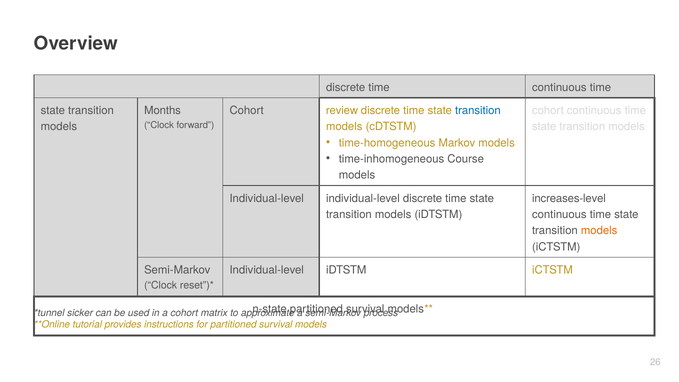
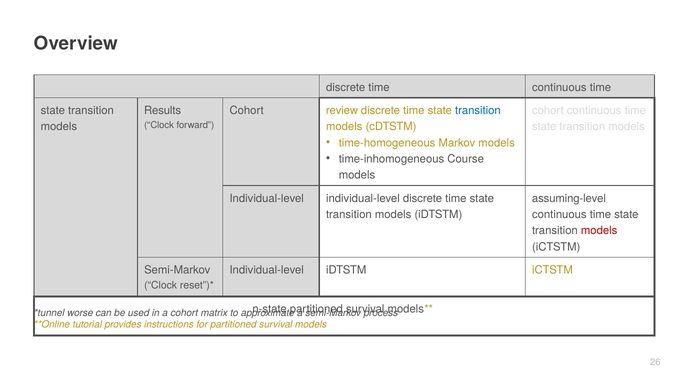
Months: Months -> Results
increases-level: increases-level -> assuming-level
models at (599, 231) colour: orange -> red
sicker: sicker -> worse
